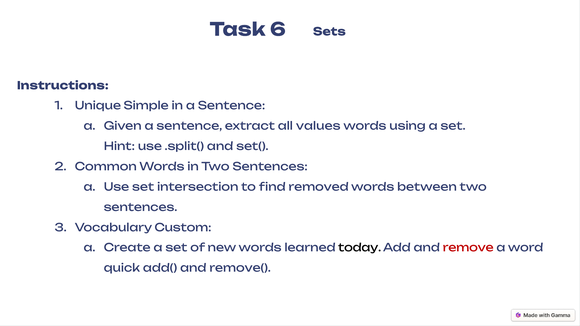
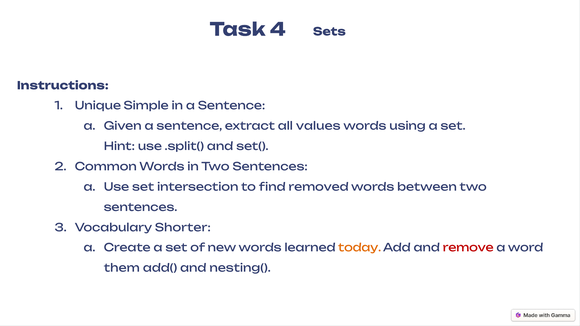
6: 6 -> 4
Custom: Custom -> Shorter
today colour: black -> orange
quick: quick -> them
remove(: remove( -> nesting(
